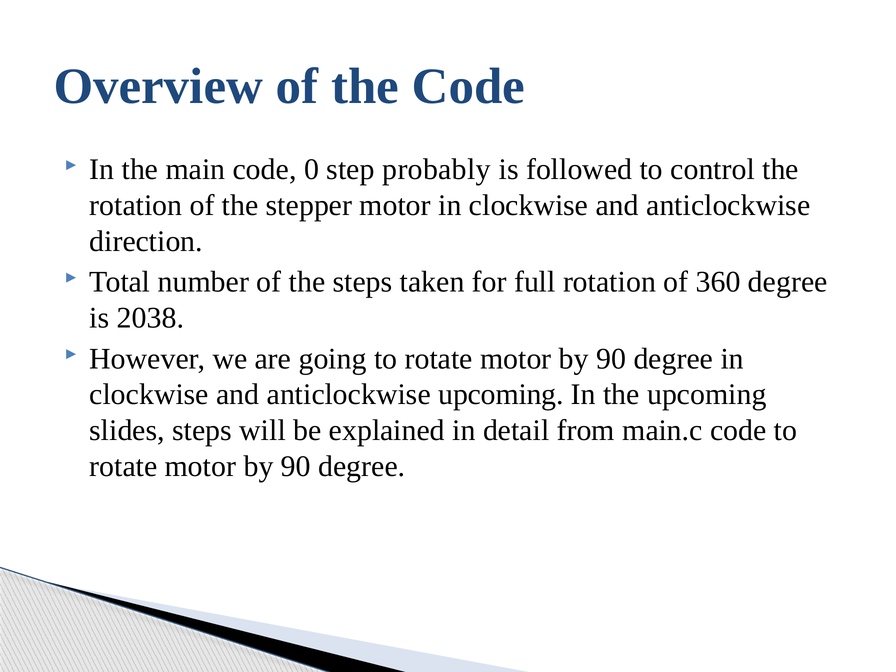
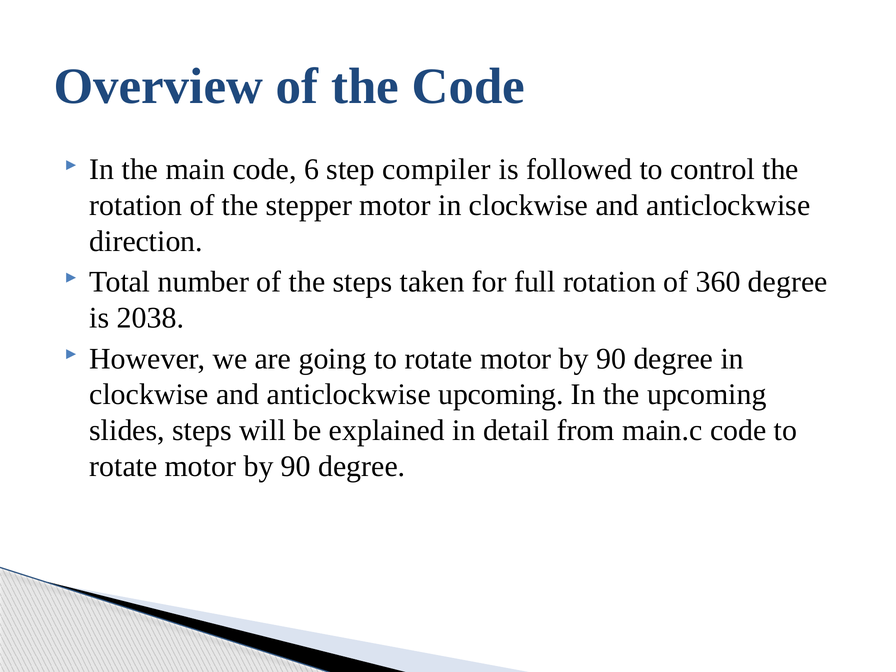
0: 0 -> 6
probably: probably -> compiler
